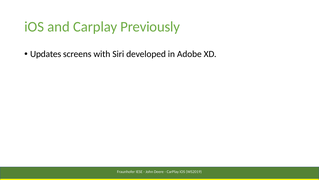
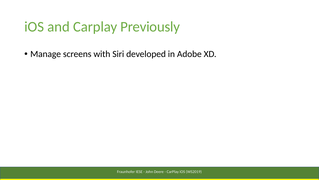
Updates: Updates -> Manage
